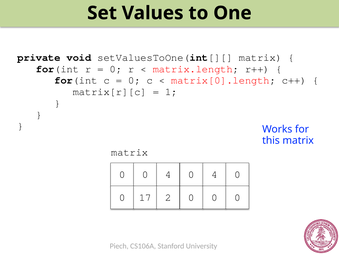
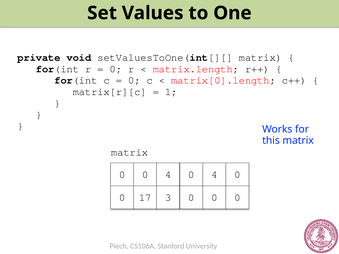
2: 2 -> 3
